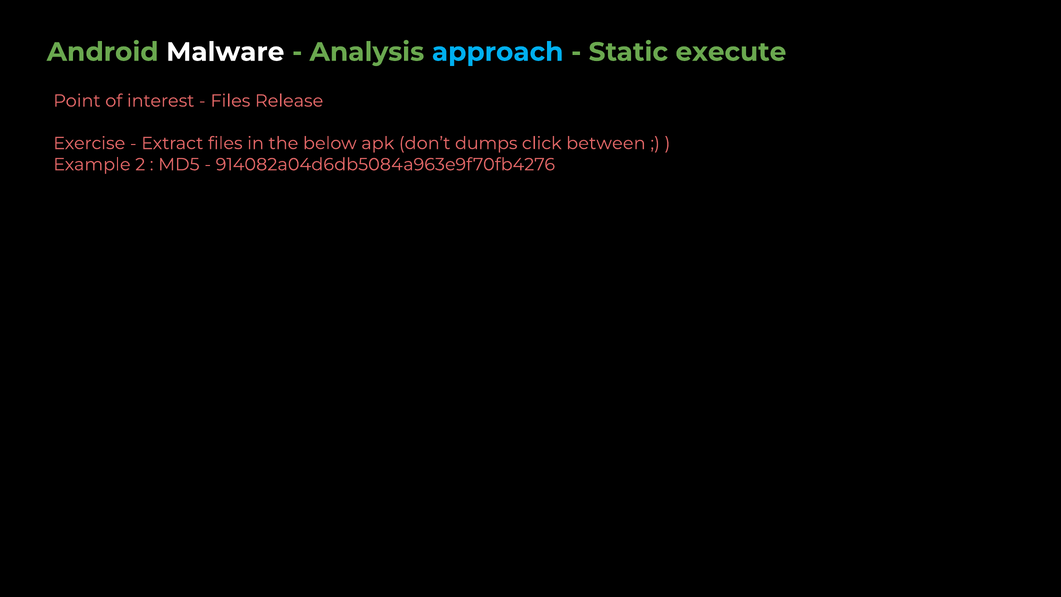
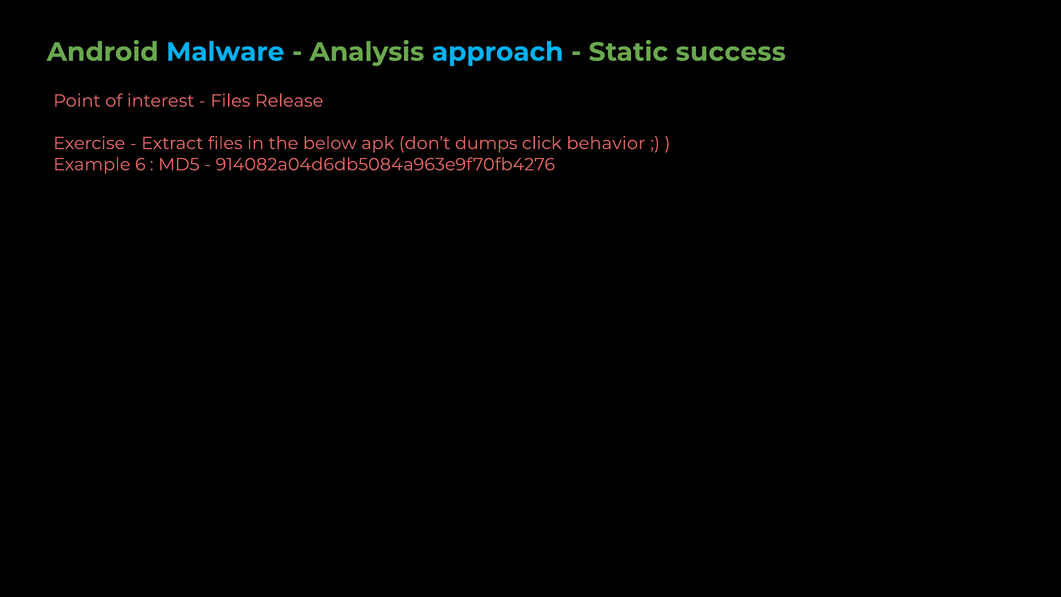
Malware colour: white -> light blue
execute: execute -> success
between: between -> behavior
2: 2 -> 6
